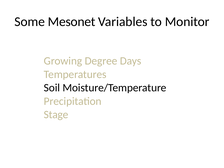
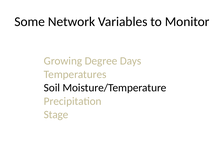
Mesonet: Mesonet -> Network
